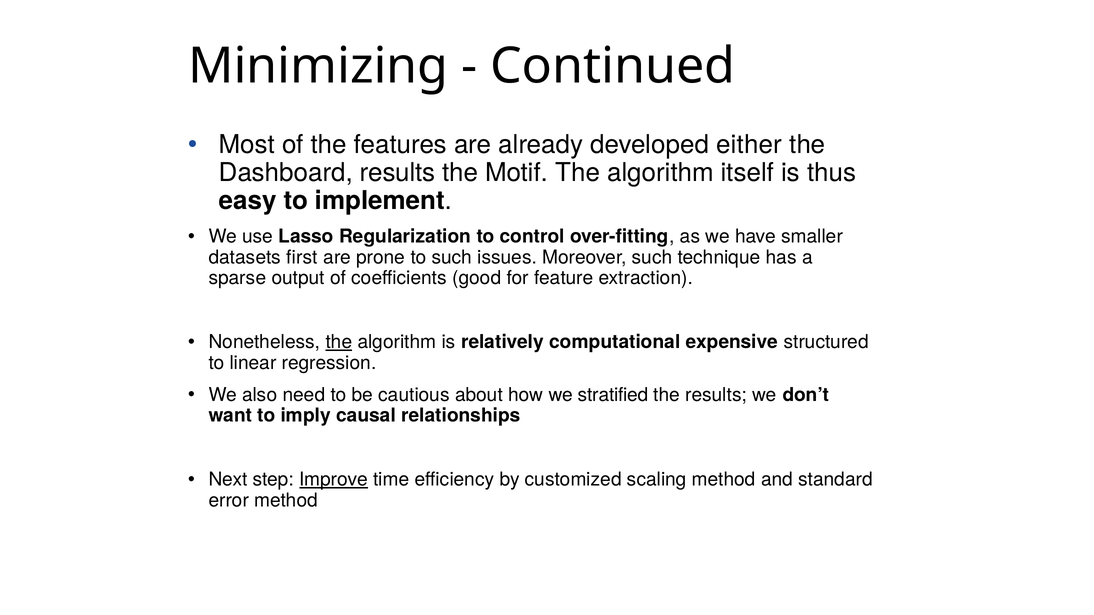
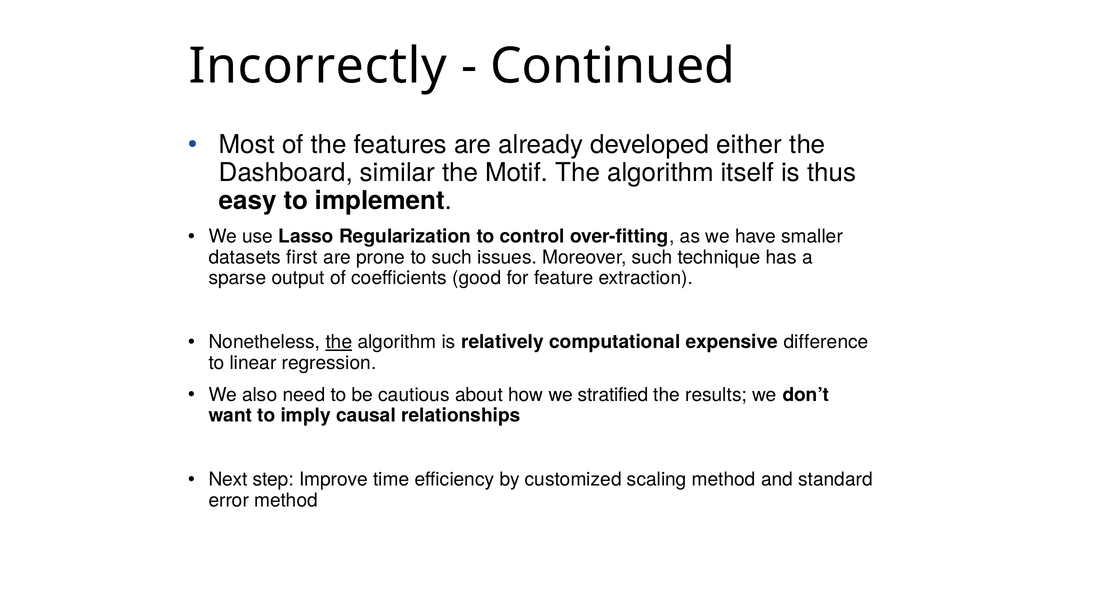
Minimizing: Minimizing -> Incorrectly
Dashboard results: results -> similar
structured: structured -> difference
Improve underline: present -> none
